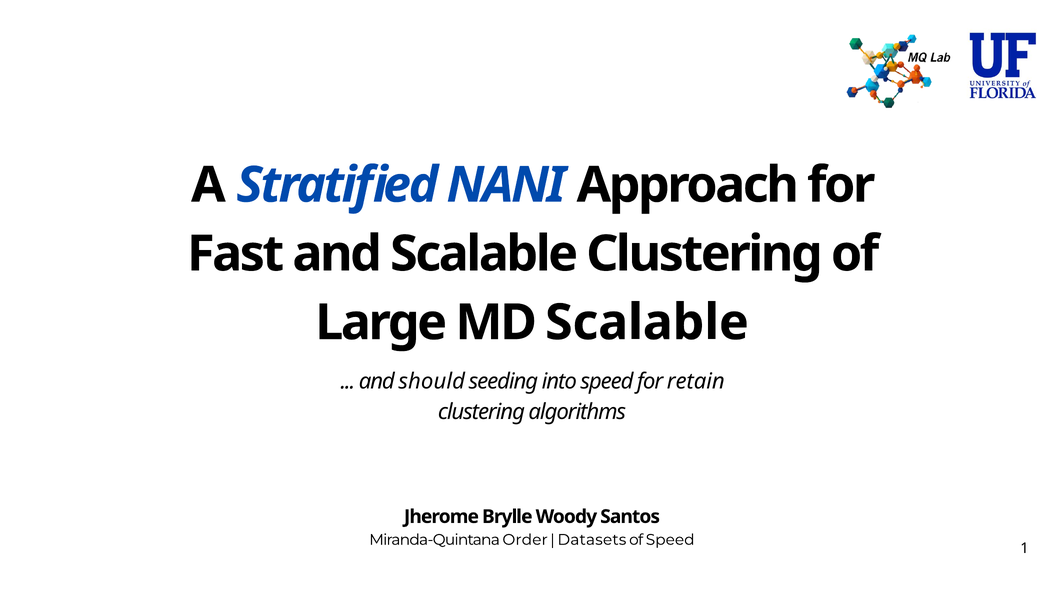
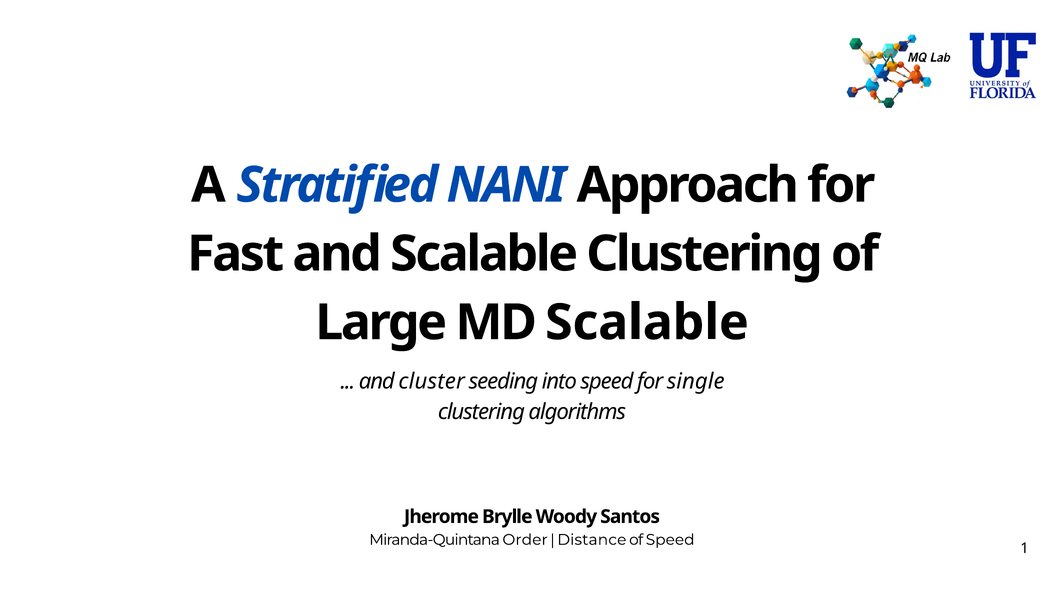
should: should -> cluster
retain: retain -> single
Datasets: Datasets -> Distance
